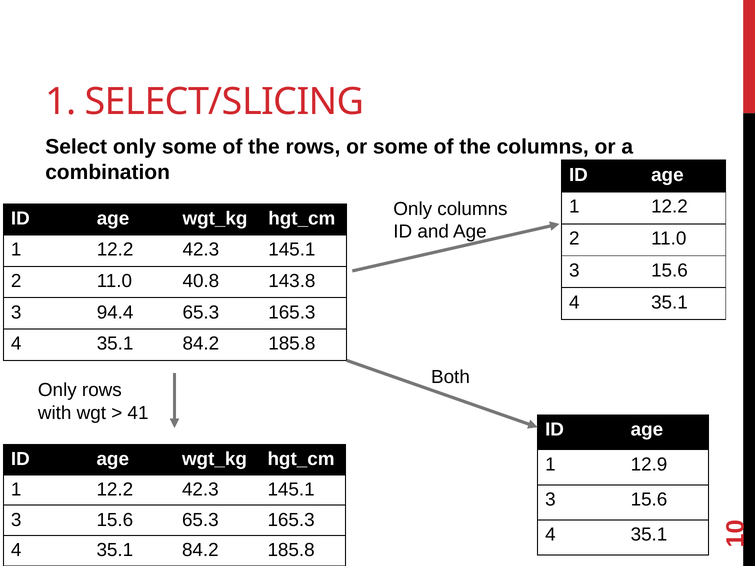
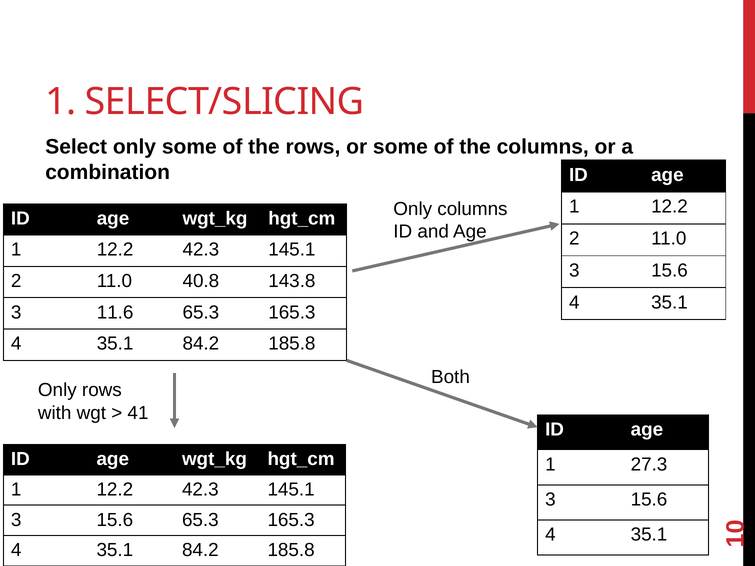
94.4: 94.4 -> 11.6
12.9: 12.9 -> 27.3
